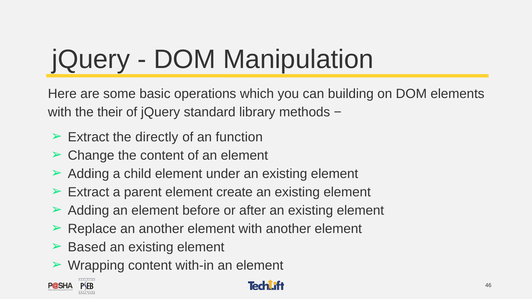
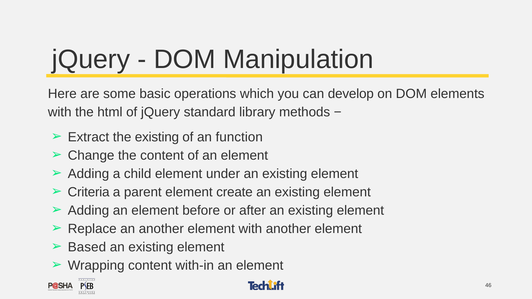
building: building -> develop
their: their -> html
the directly: directly -> existing
Extract at (89, 192): Extract -> Criteria
